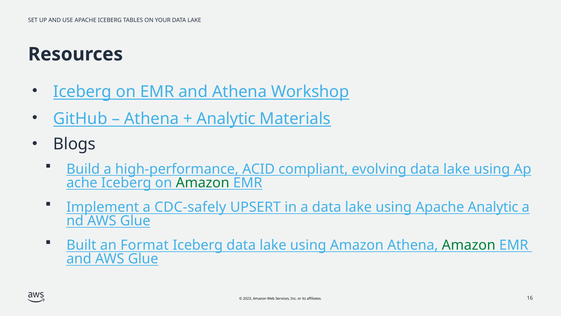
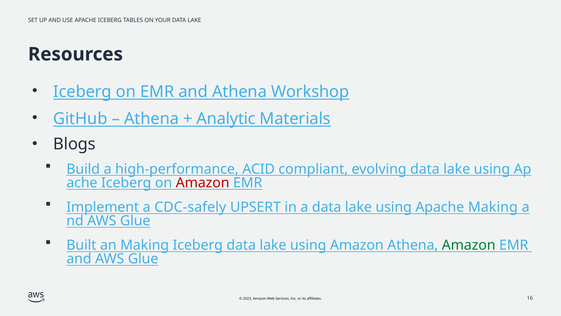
Amazon at (203, 183) colour: green -> red
Apache Analytic: Analytic -> Making
an Format: Format -> Making
